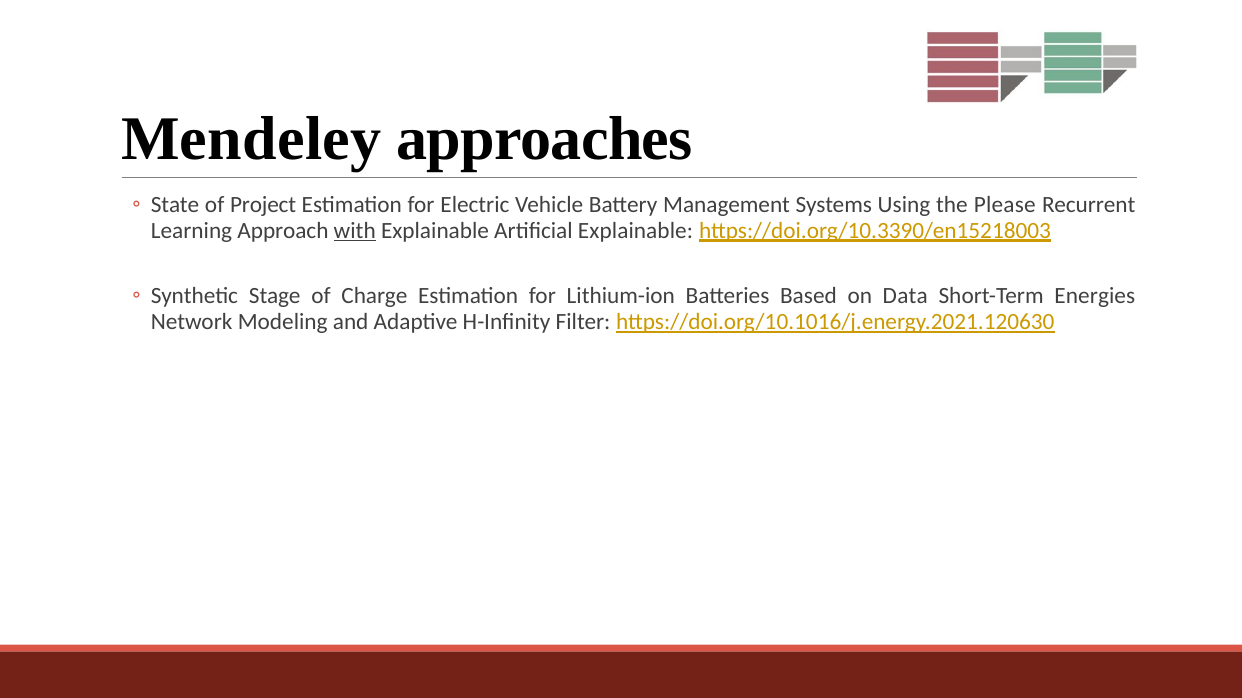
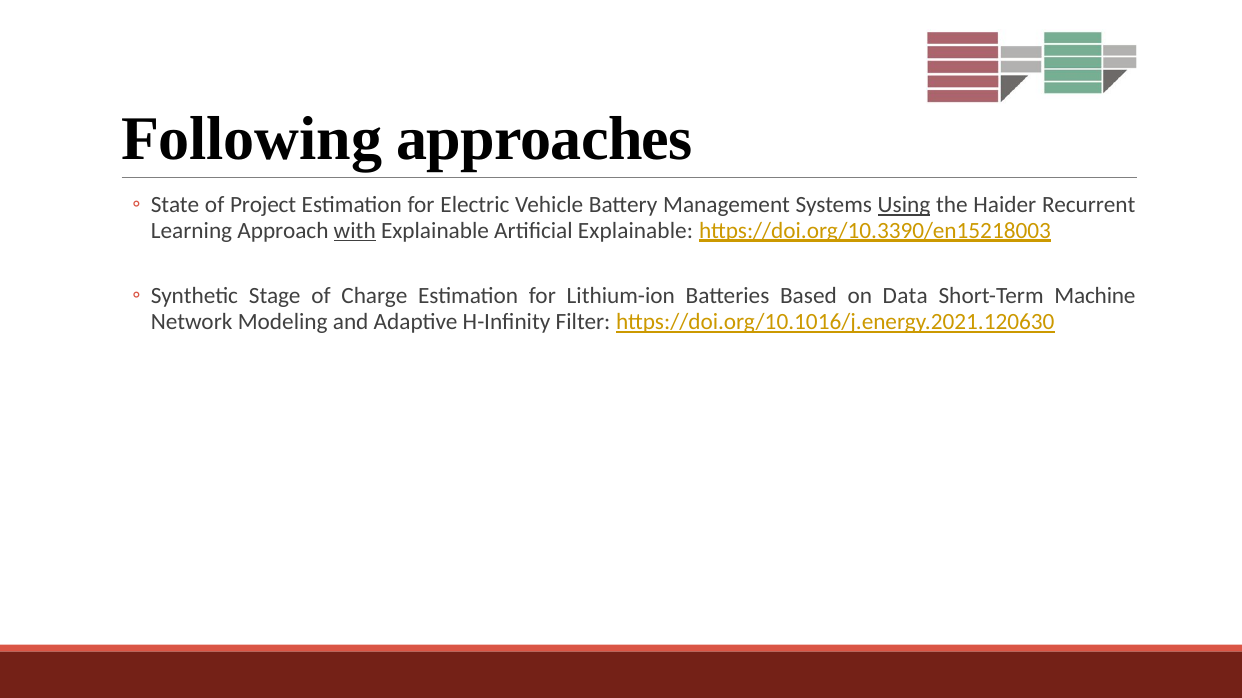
Mendeley: Mendeley -> Following
Using underline: none -> present
Please: Please -> Haider
Energies: Energies -> Machine
